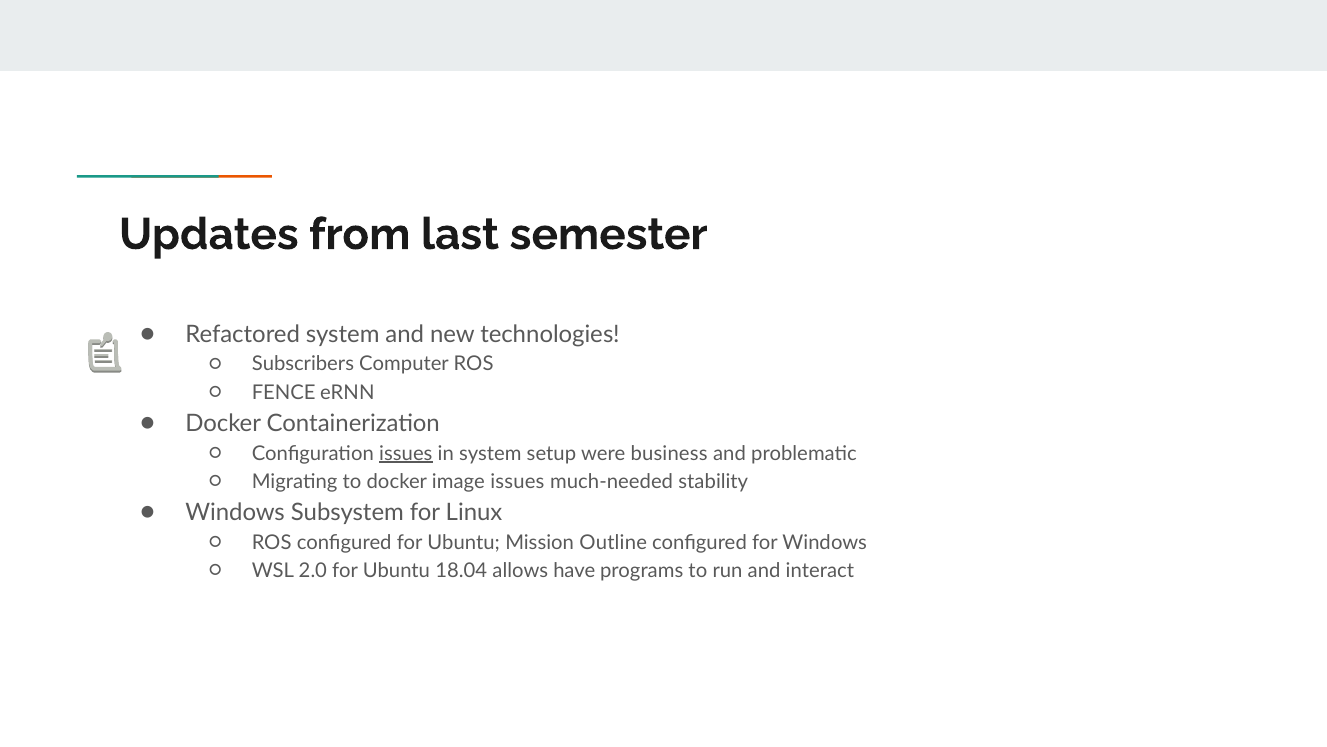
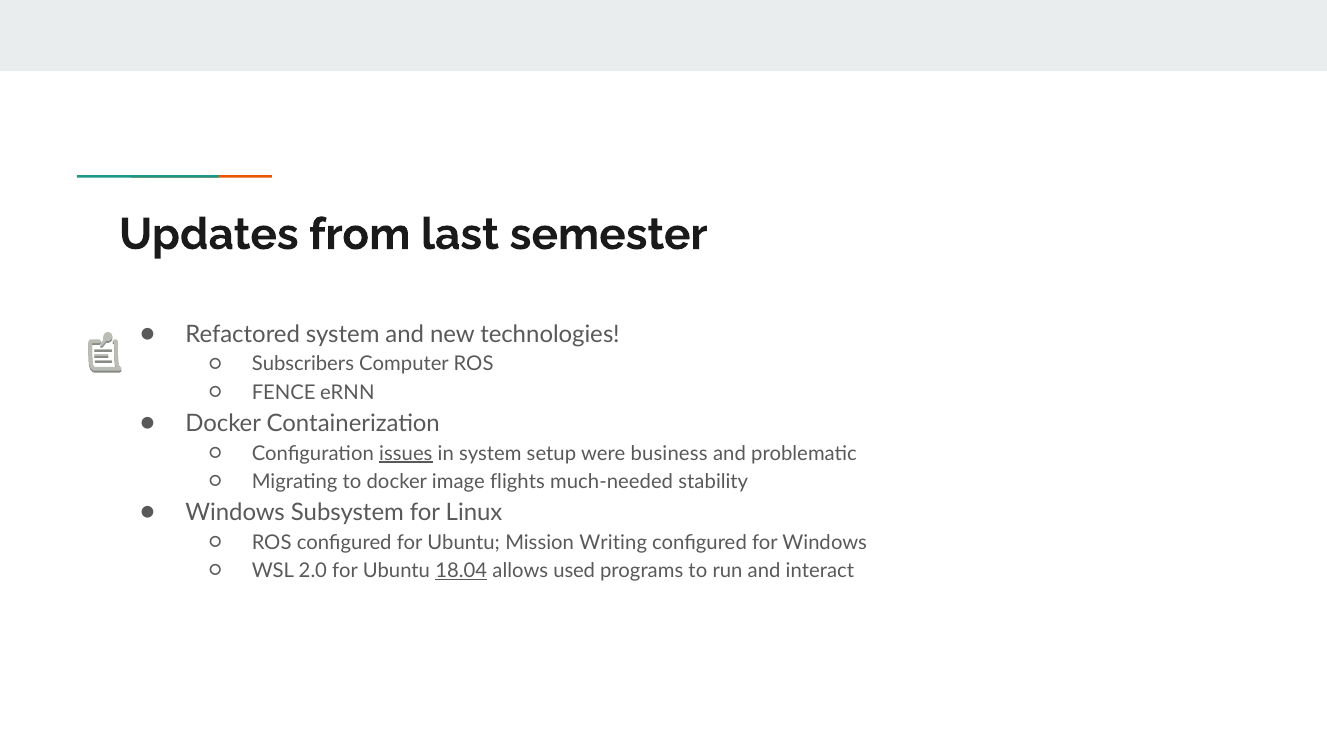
image issues: issues -> flights
Outline: Outline -> Writing
18.04 underline: none -> present
have: have -> used
